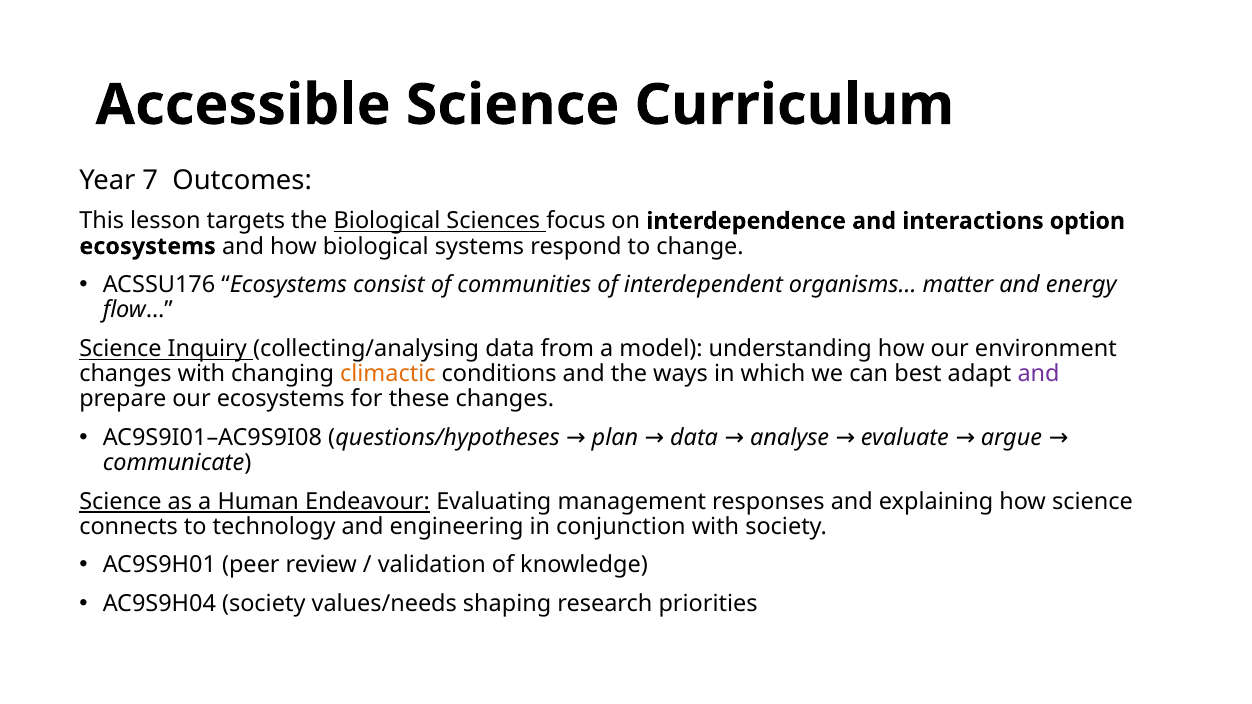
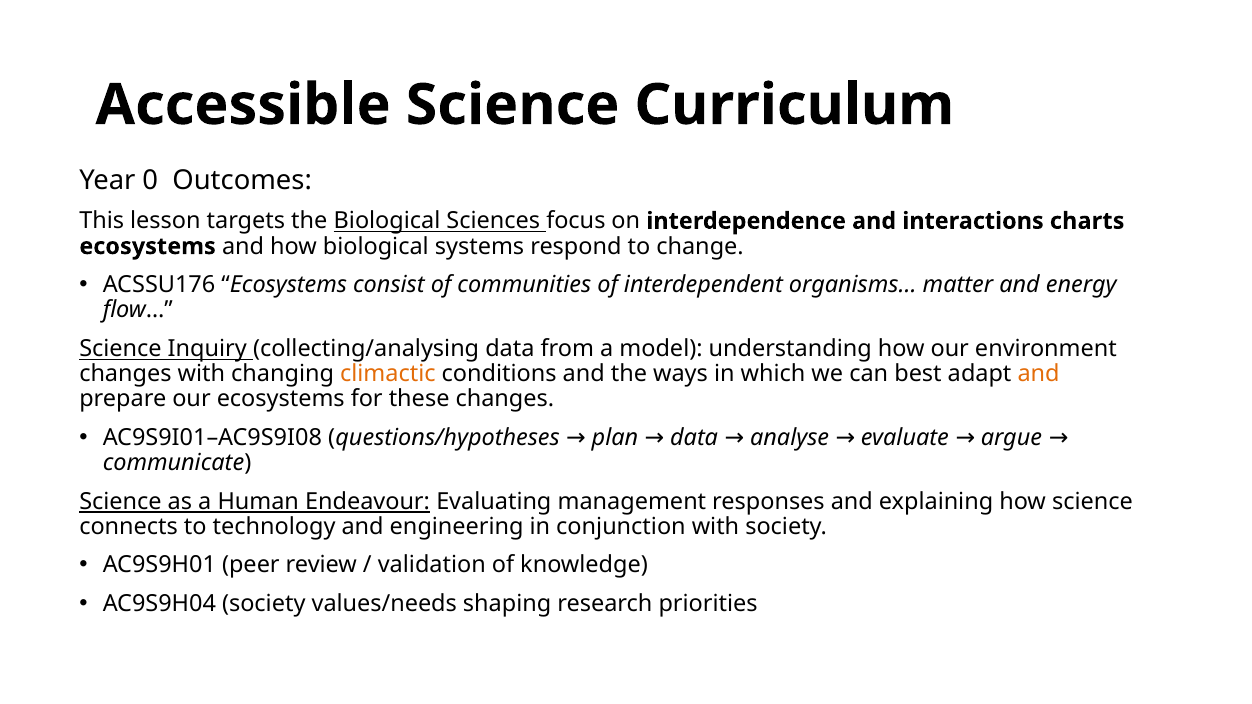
7: 7 -> 0
option: option -> charts
and at (1039, 374) colour: purple -> orange
